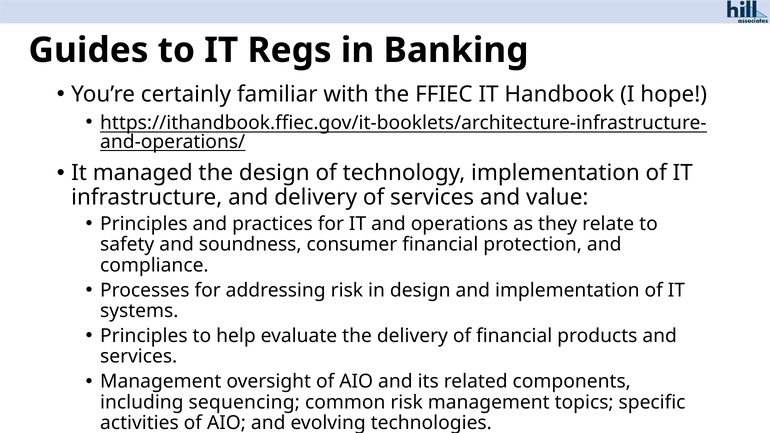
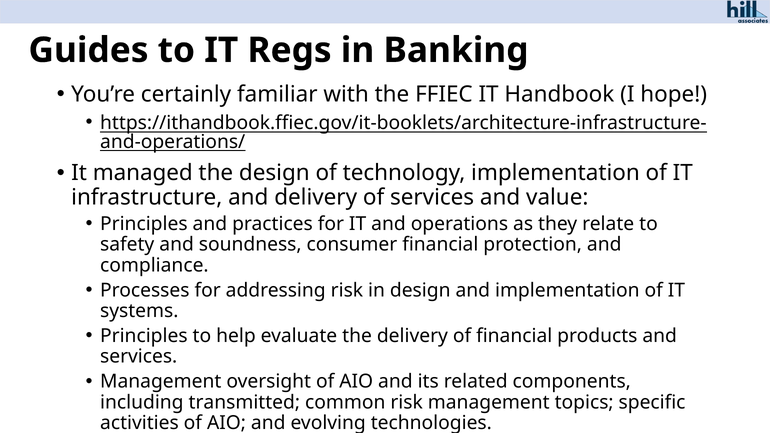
sequencing: sequencing -> transmitted
